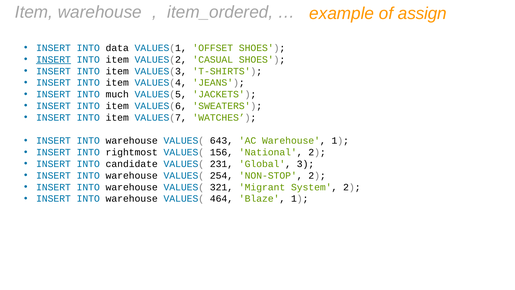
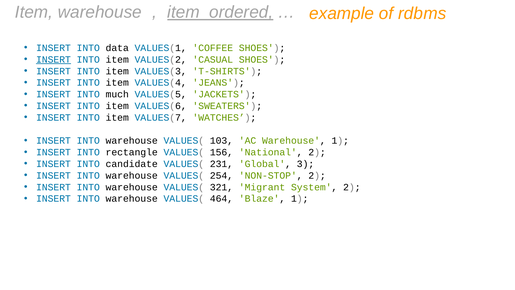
item_ordered underline: none -> present
assign: assign -> rdbms
OFFSET: OFFSET -> COFFEE
643: 643 -> 103
rightmost: rightmost -> rectangle
